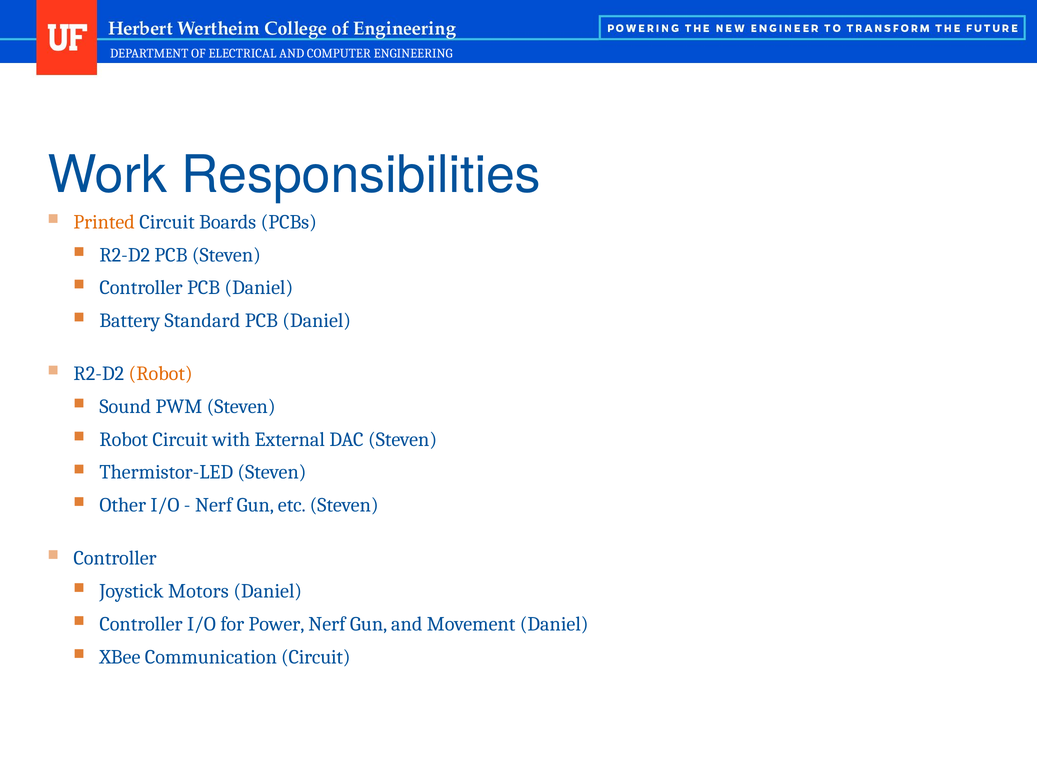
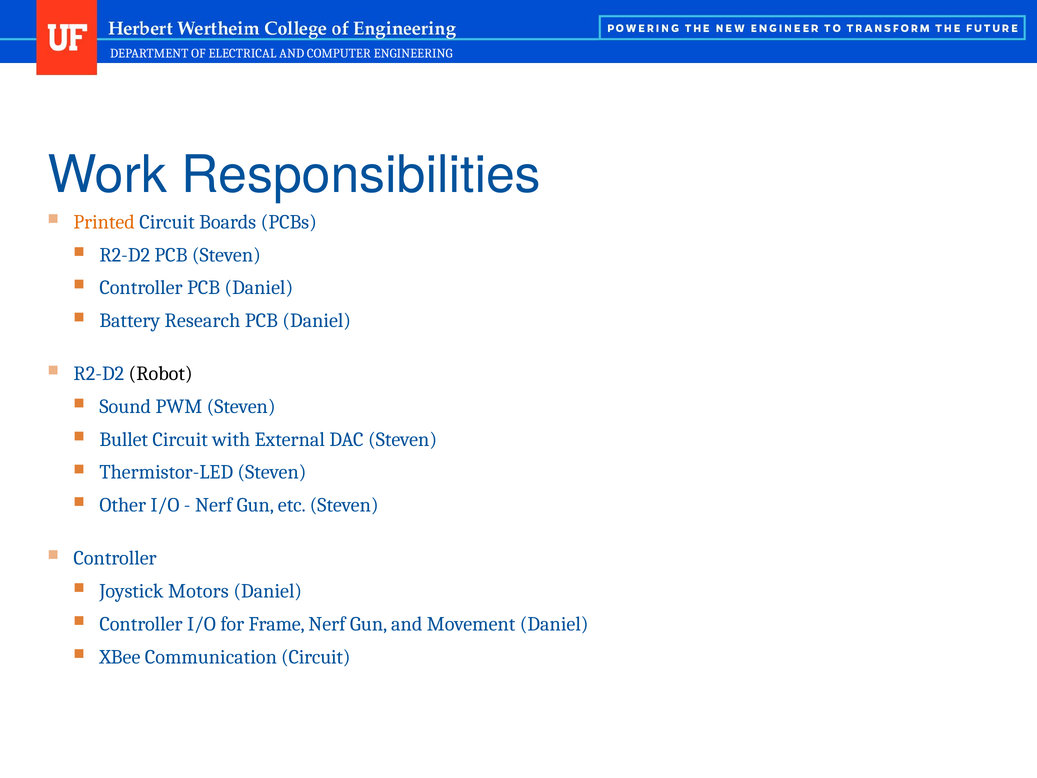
Standard: Standard -> Research
Robot at (161, 374) colour: orange -> black
Robot at (124, 439): Robot -> Bullet
Power: Power -> Frame
